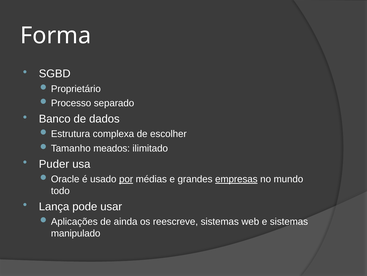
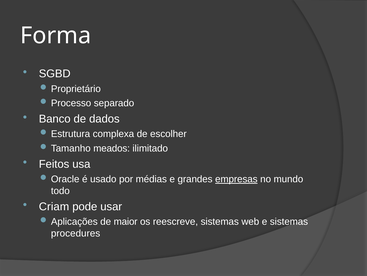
Puder: Puder -> Feitos
por underline: present -> none
Lança: Lança -> Criam
ainda: ainda -> maior
manipulado: manipulado -> procedures
